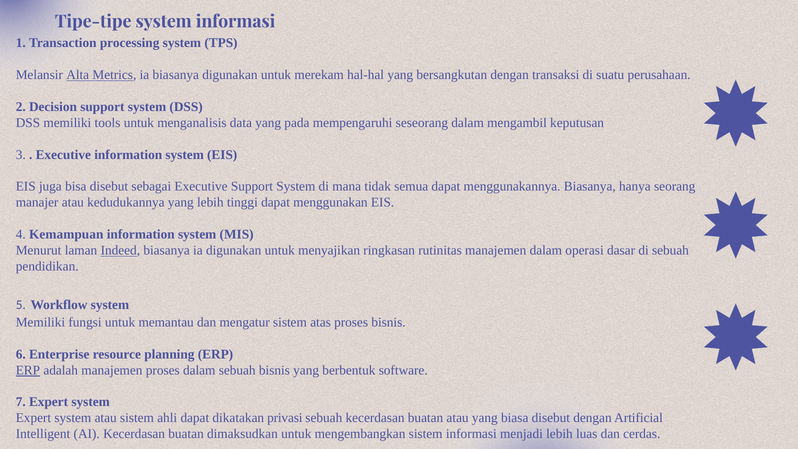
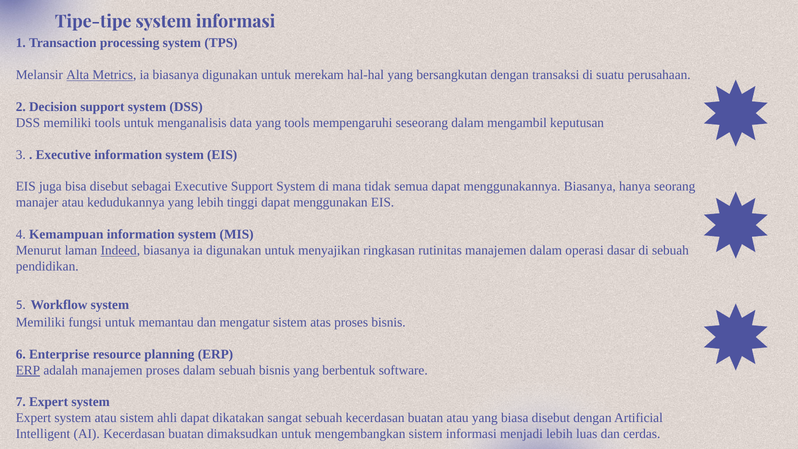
yang pada: pada -> tools
privasi: privasi -> sangat
